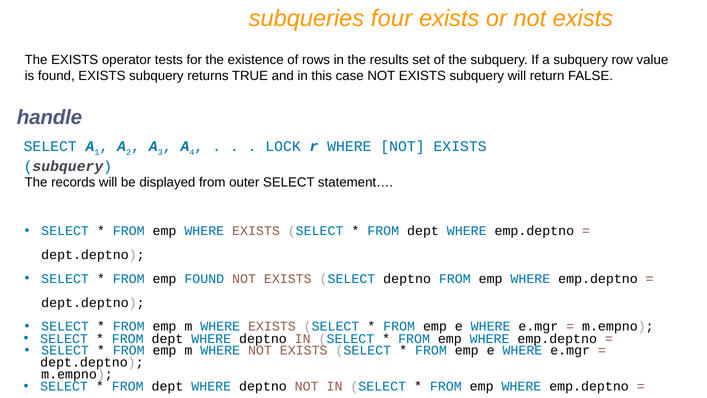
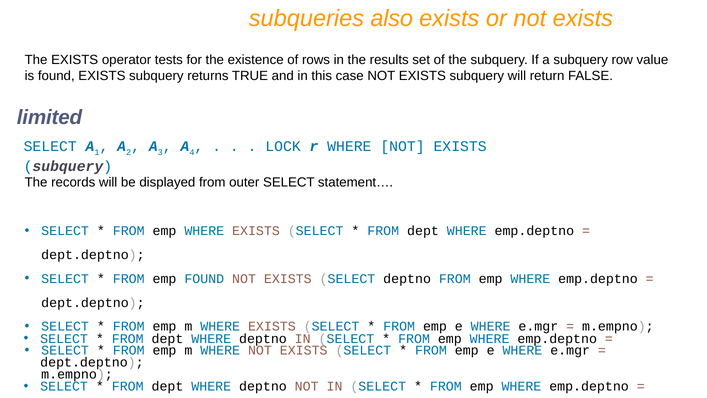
four: four -> also
handle: handle -> limited
